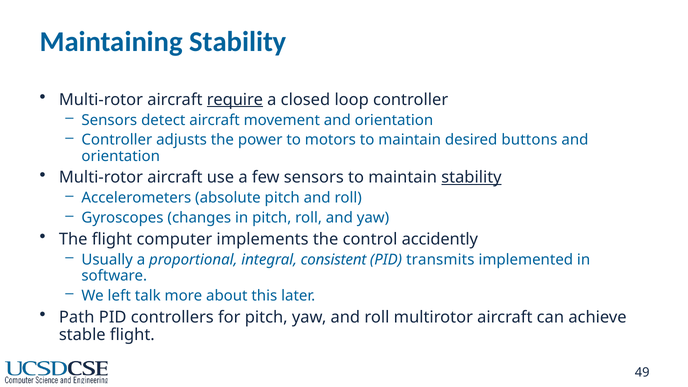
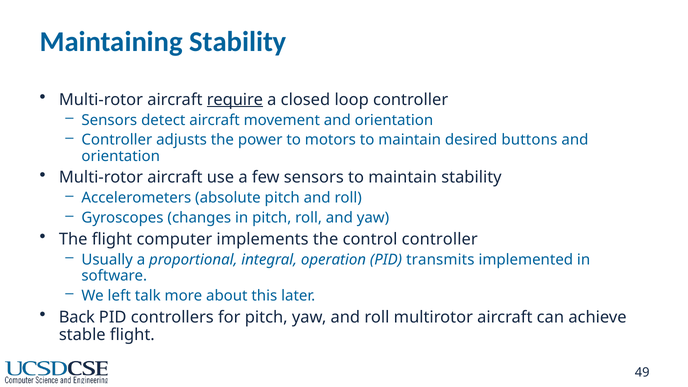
stability at (471, 178) underline: present -> none
control accidently: accidently -> controller
consistent: consistent -> operation
Path: Path -> Back
